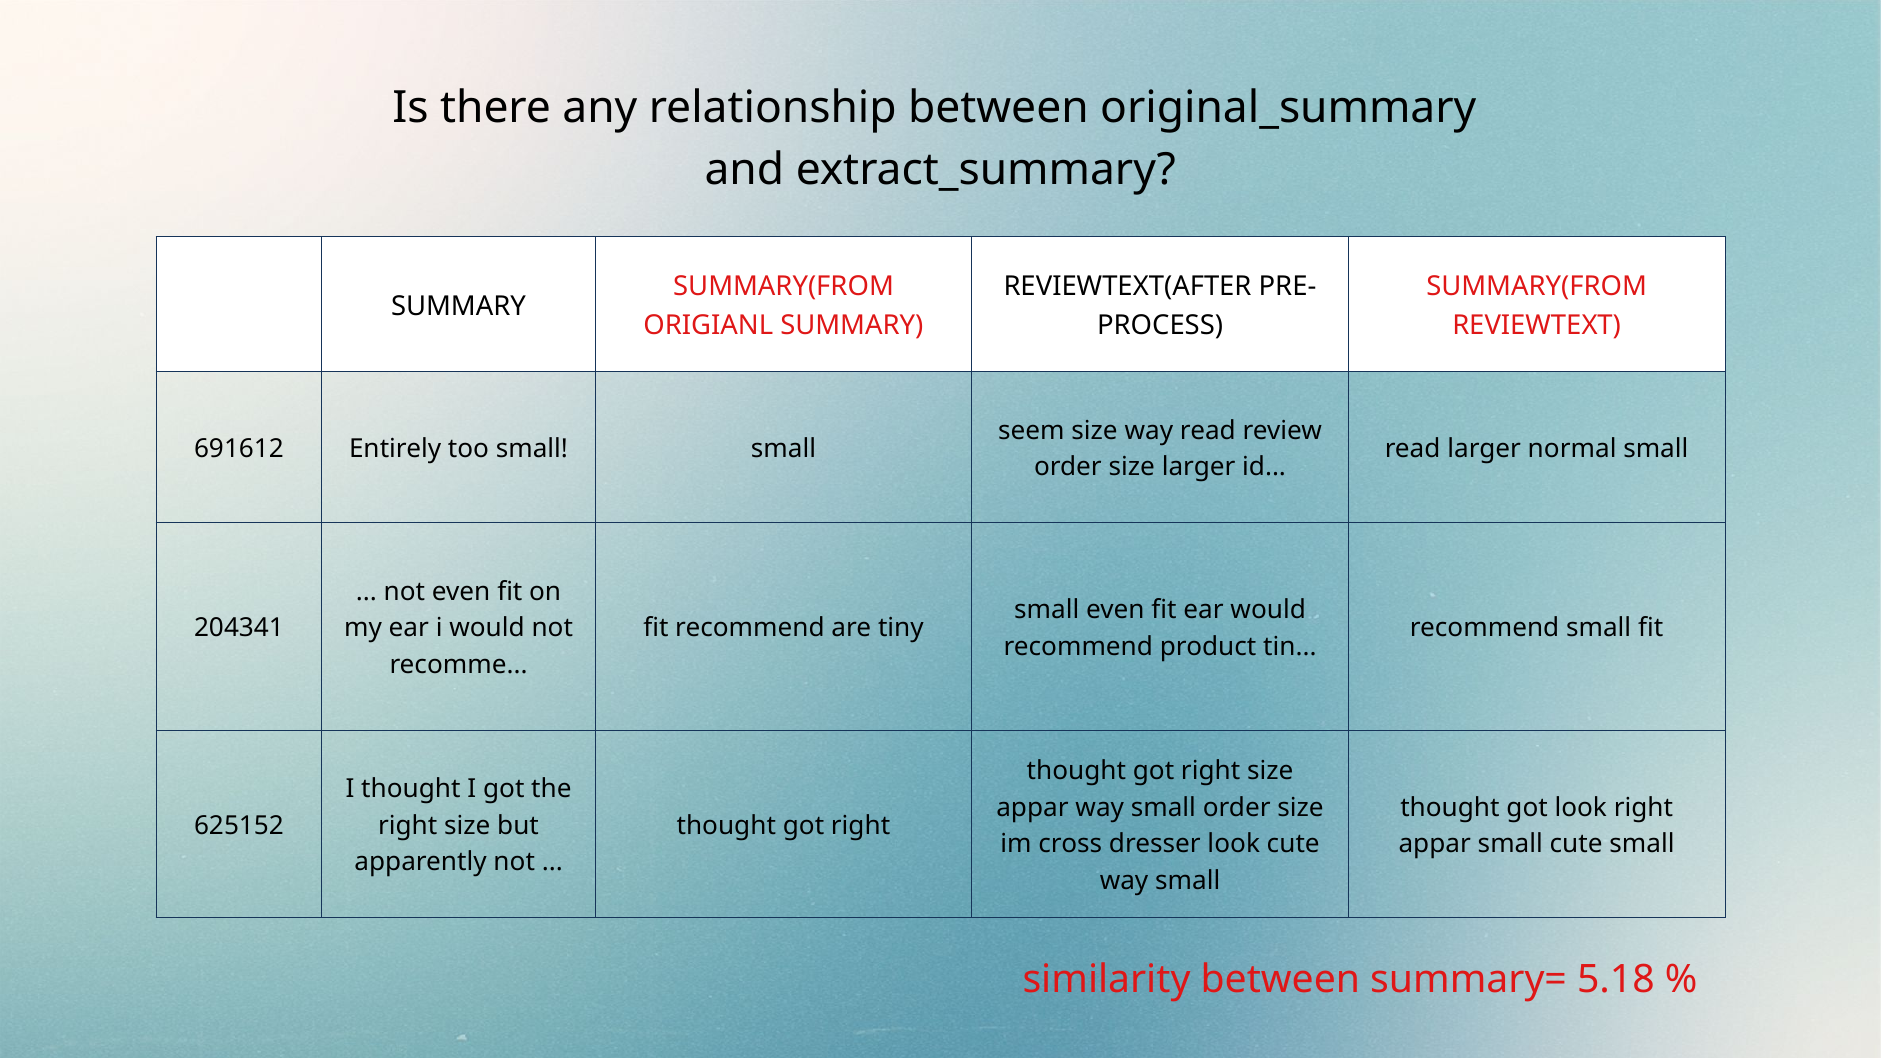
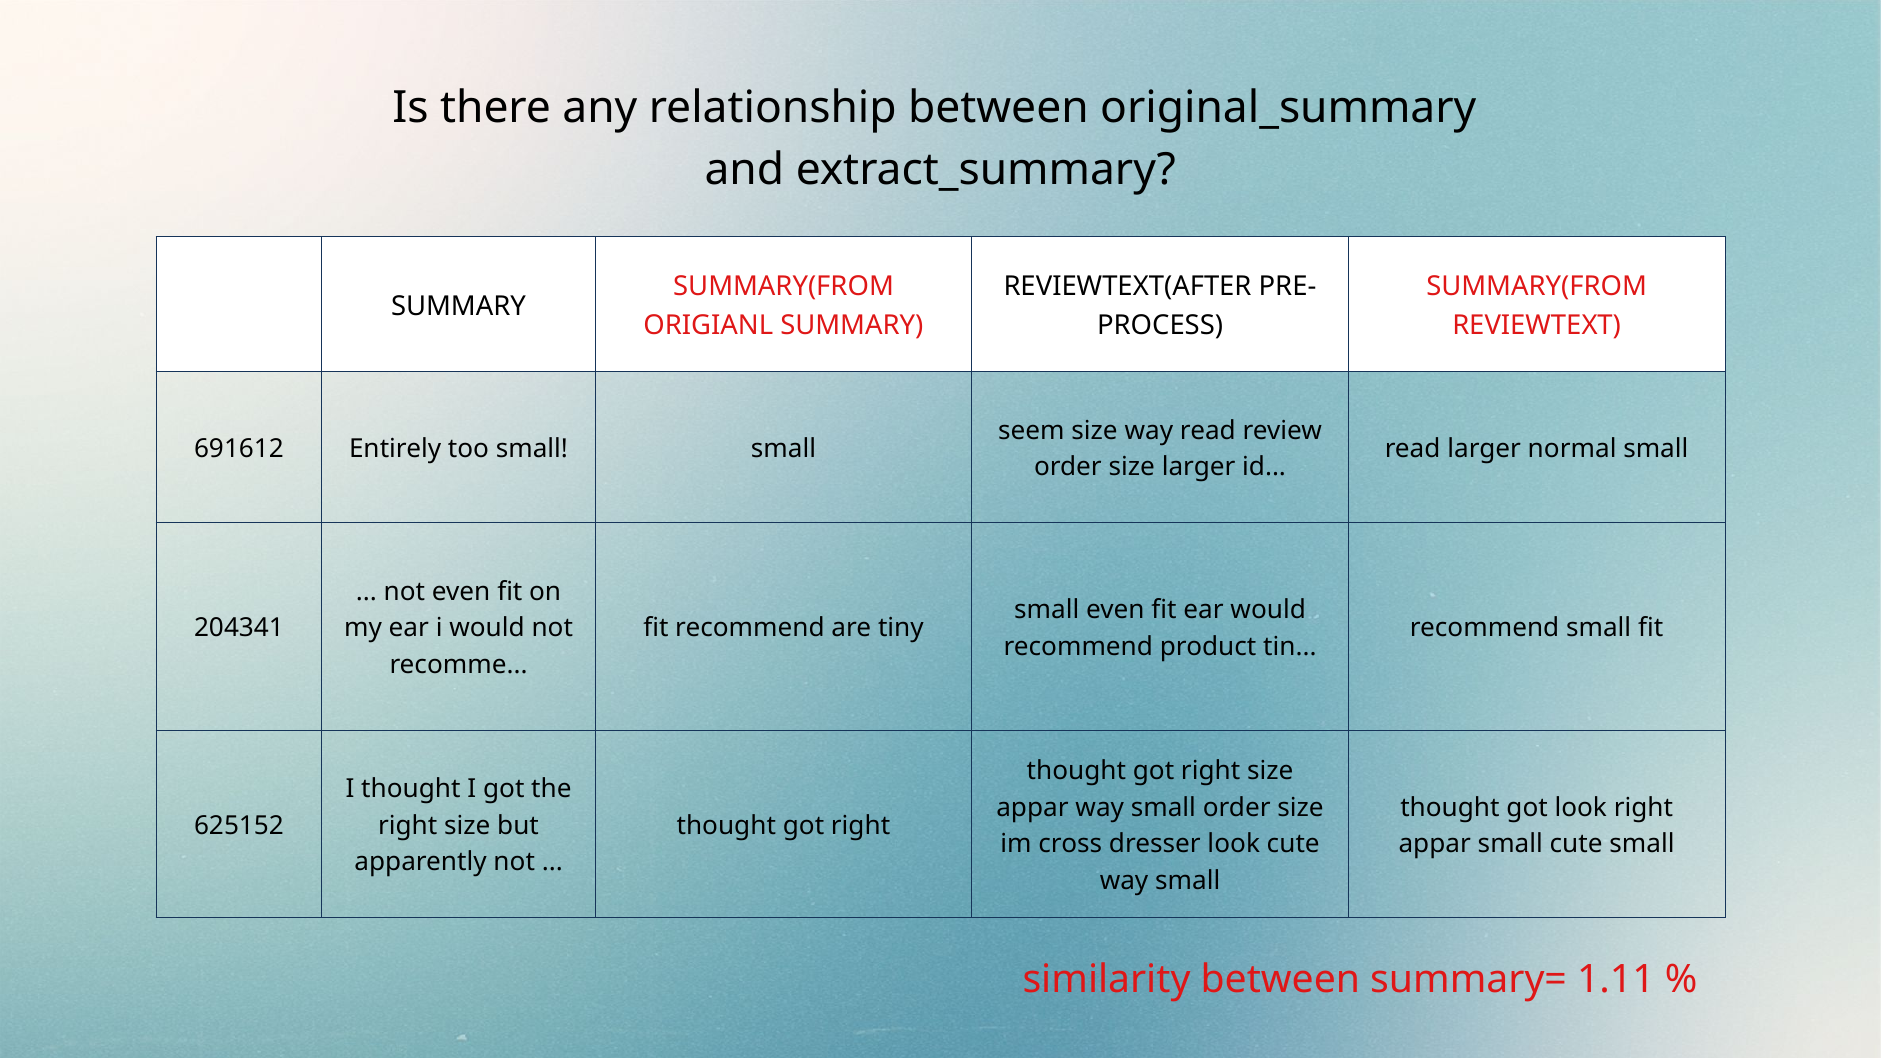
5.18: 5.18 -> 1.11
